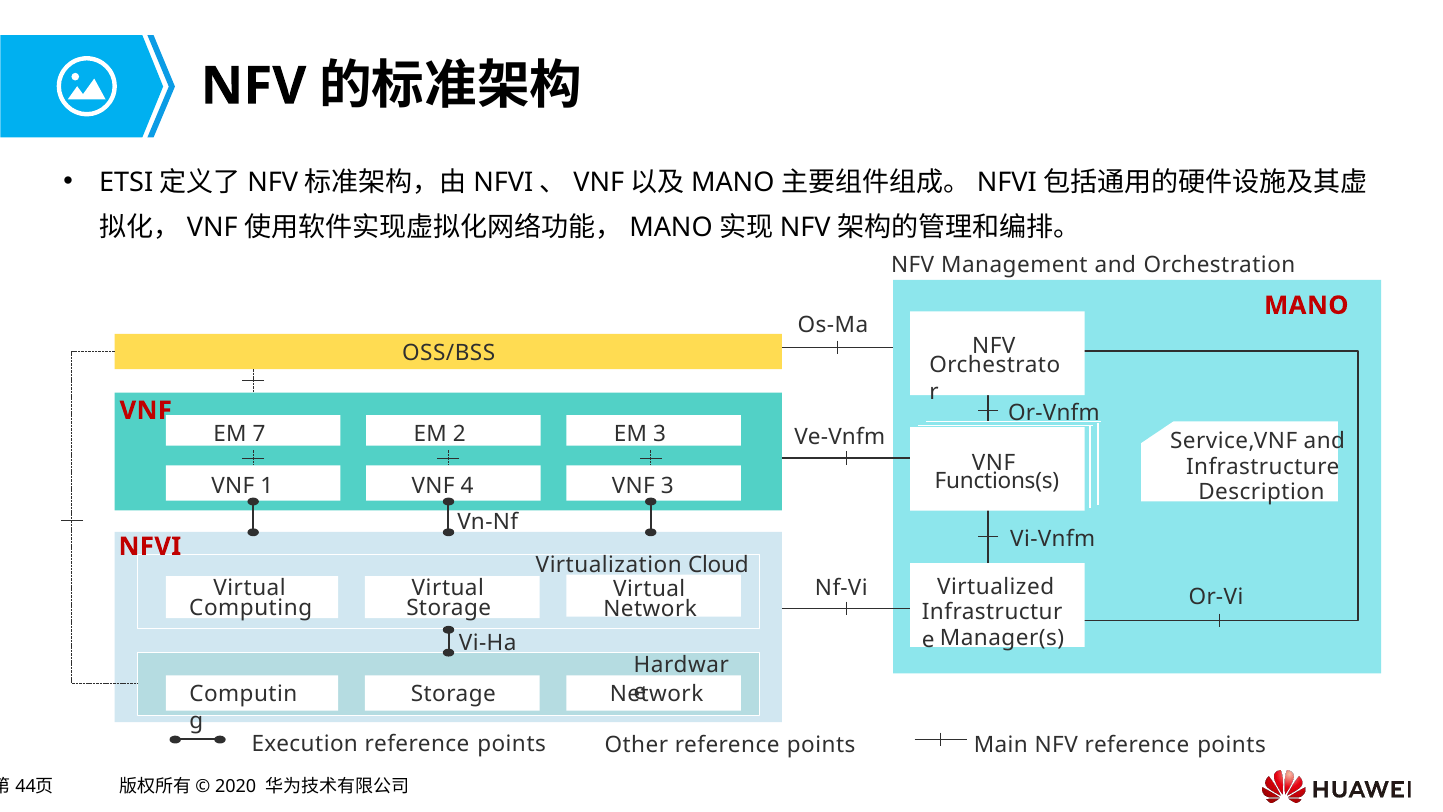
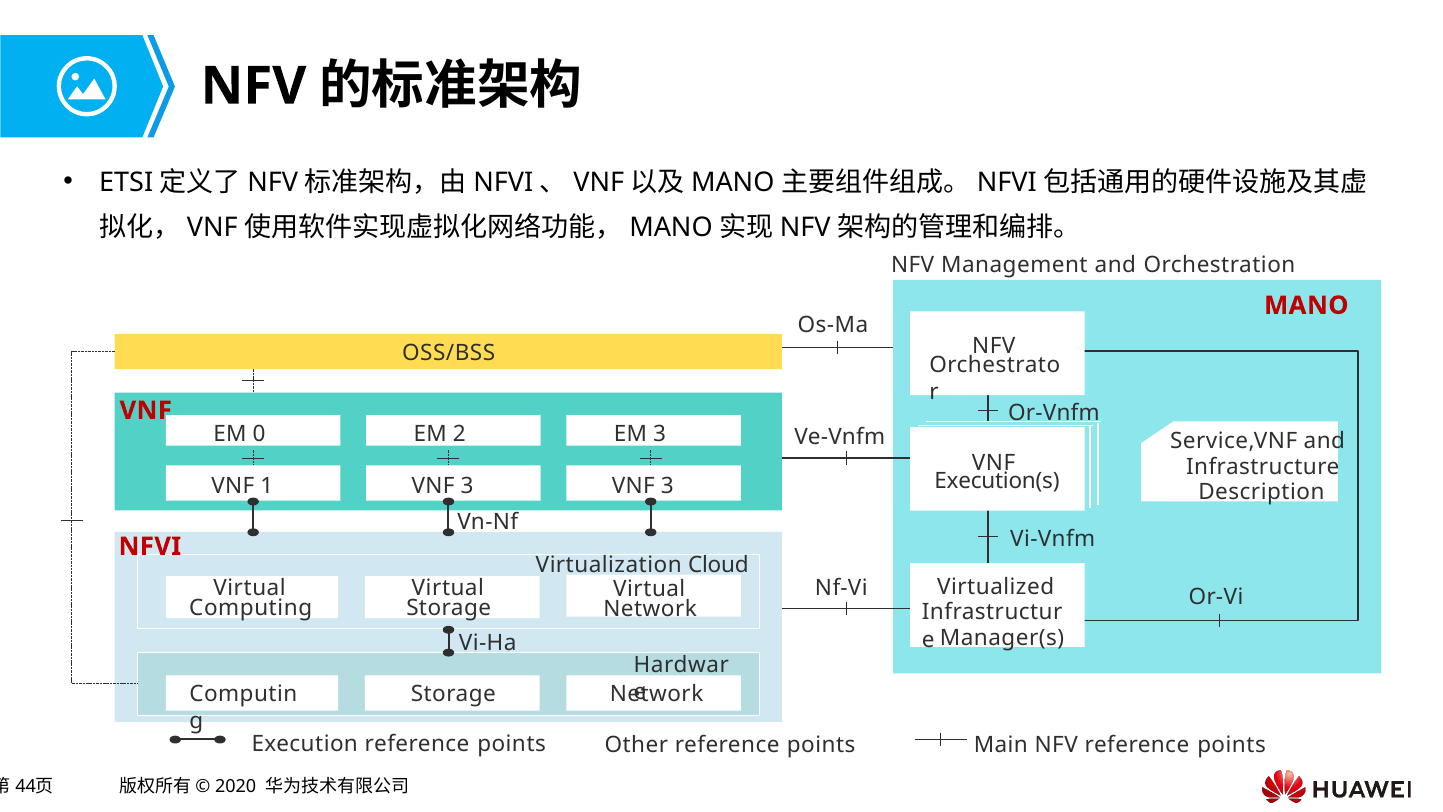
7: 7 -> 0
Functions(s: Functions(s -> Execution(s
4 at (467, 486): 4 -> 3
